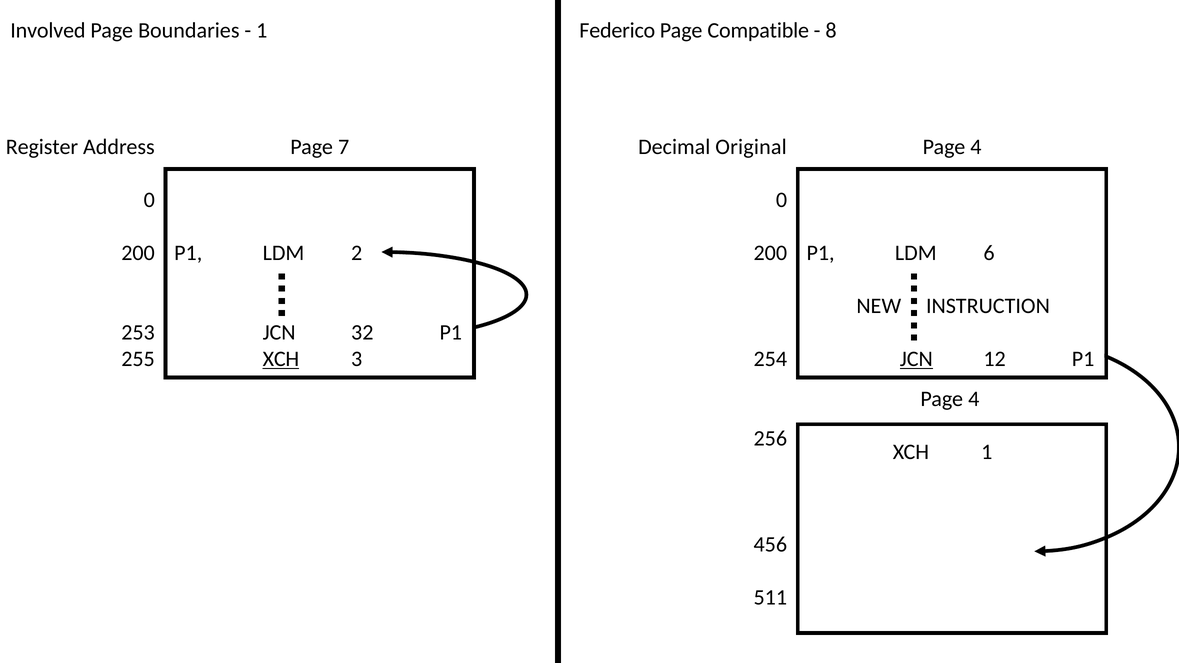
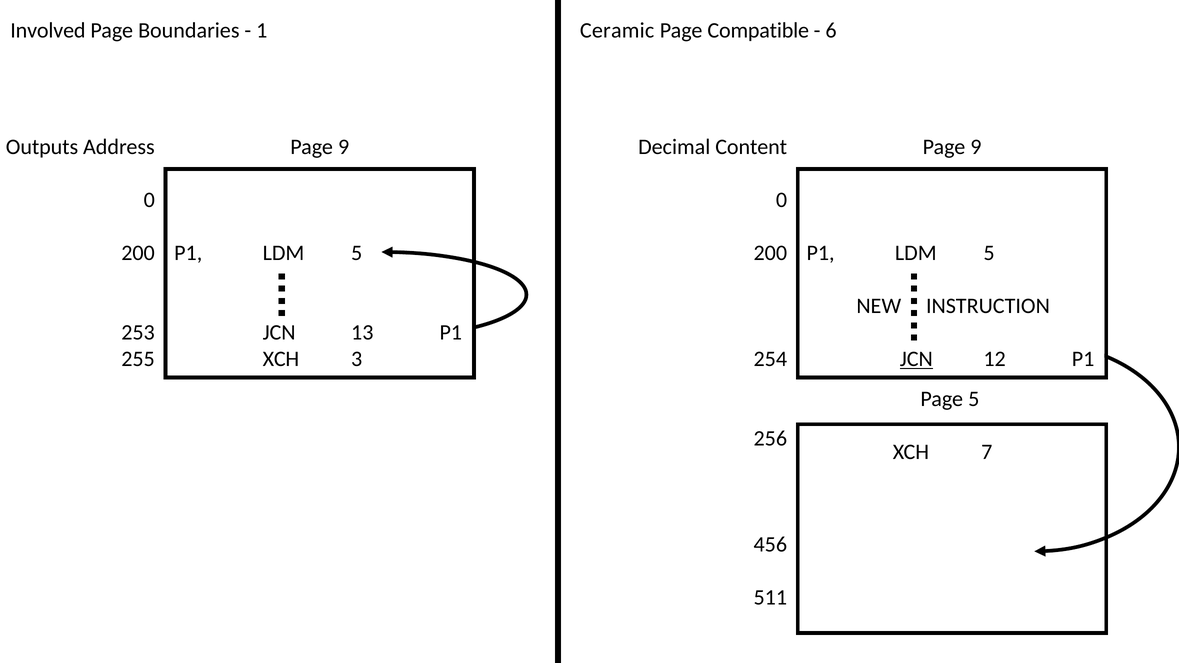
Federico: Federico -> Ceramic
8: 8 -> 6
Register: Register -> Outputs
7 at (344, 147): 7 -> 9
Original: Original -> Content
4 at (976, 147): 4 -> 9
2 at (357, 253): 2 -> 5
6 at (989, 253): 6 -> 5
32: 32 -> 13
XCH at (281, 359) underline: present -> none
4 at (974, 399): 4 -> 5
XCH 1: 1 -> 7
